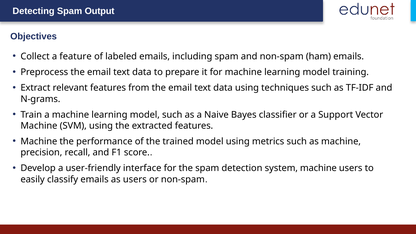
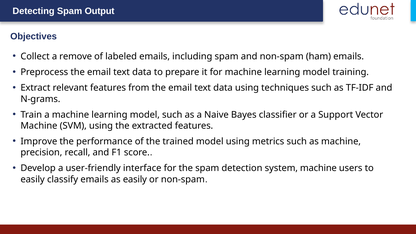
feature: feature -> remove
Machine at (39, 141): Machine -> Improve
as users: users -> easily
